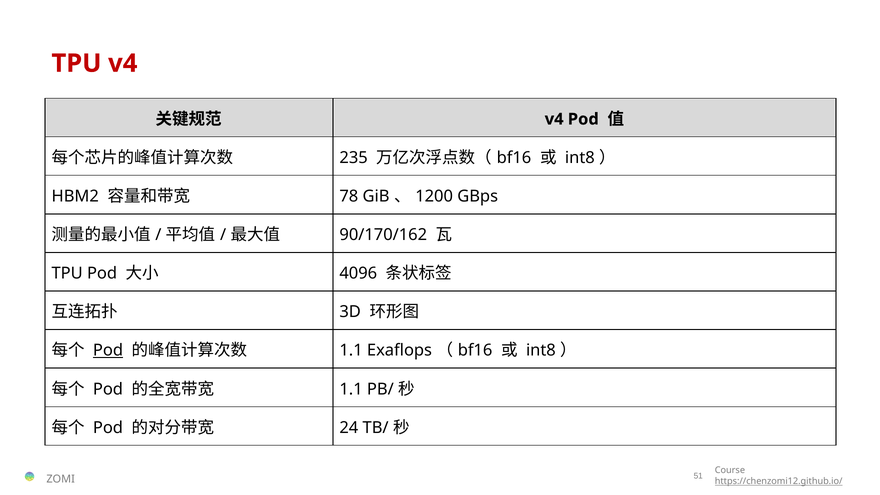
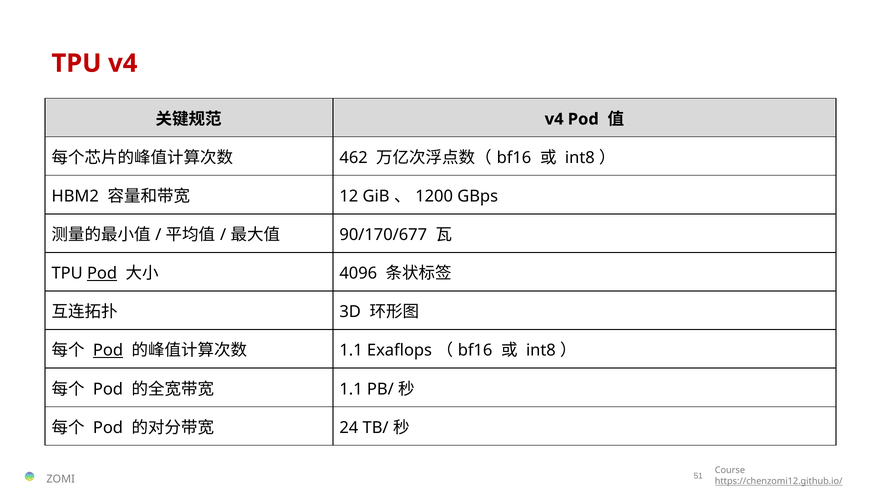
235: 235 -> 462
78: 78 -> 12
90/170/162: 90/170/162 -> 90/170/677
Pod at (102, 273) underline: none -> present
